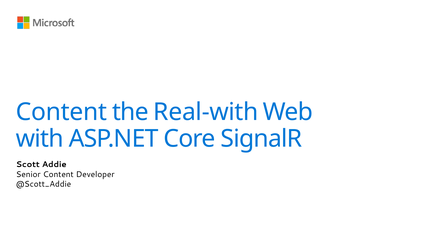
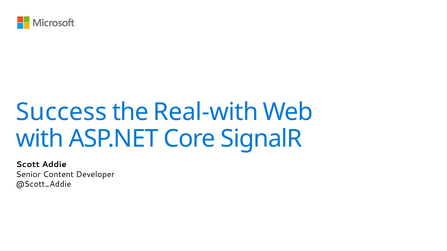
Content at (62, 112): Content -> Success
